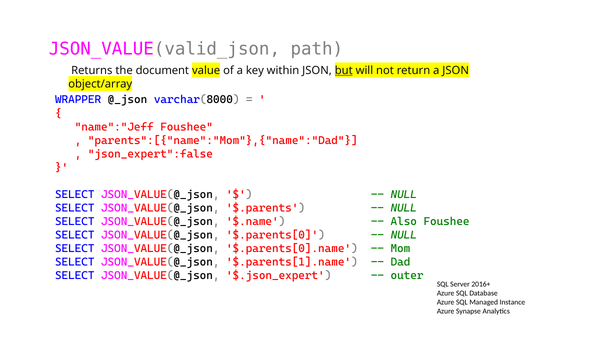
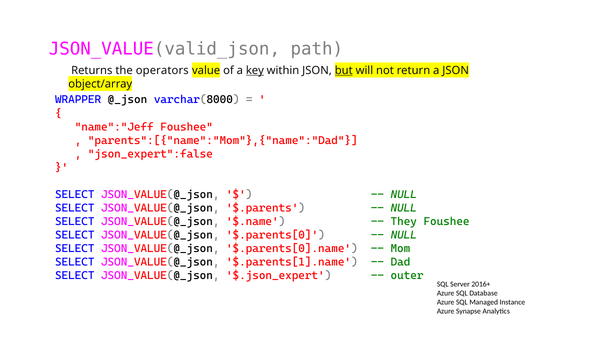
document: document -> operators
key underline: none -> present
Also: Also -> They
